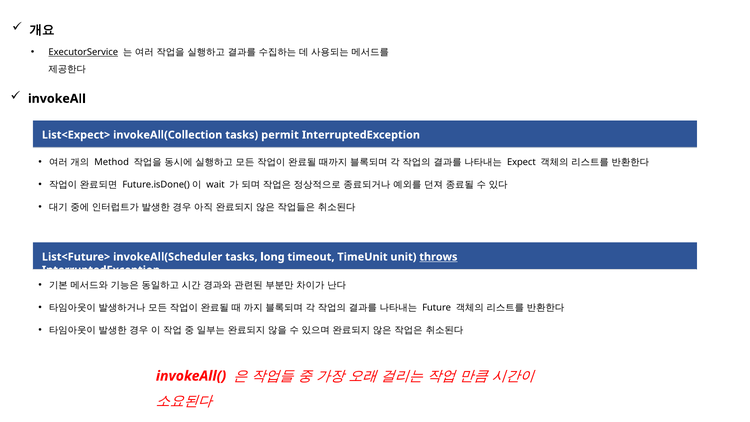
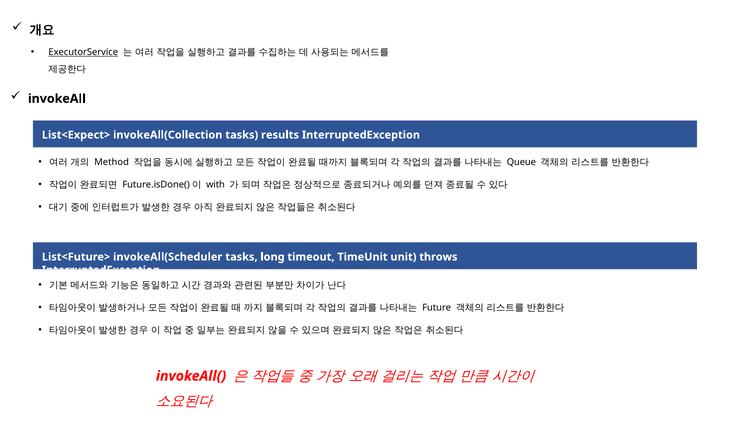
permit: permit -> results
Expect: Expect -> Queue
wait: wait -> with
throws underline: present -> none
